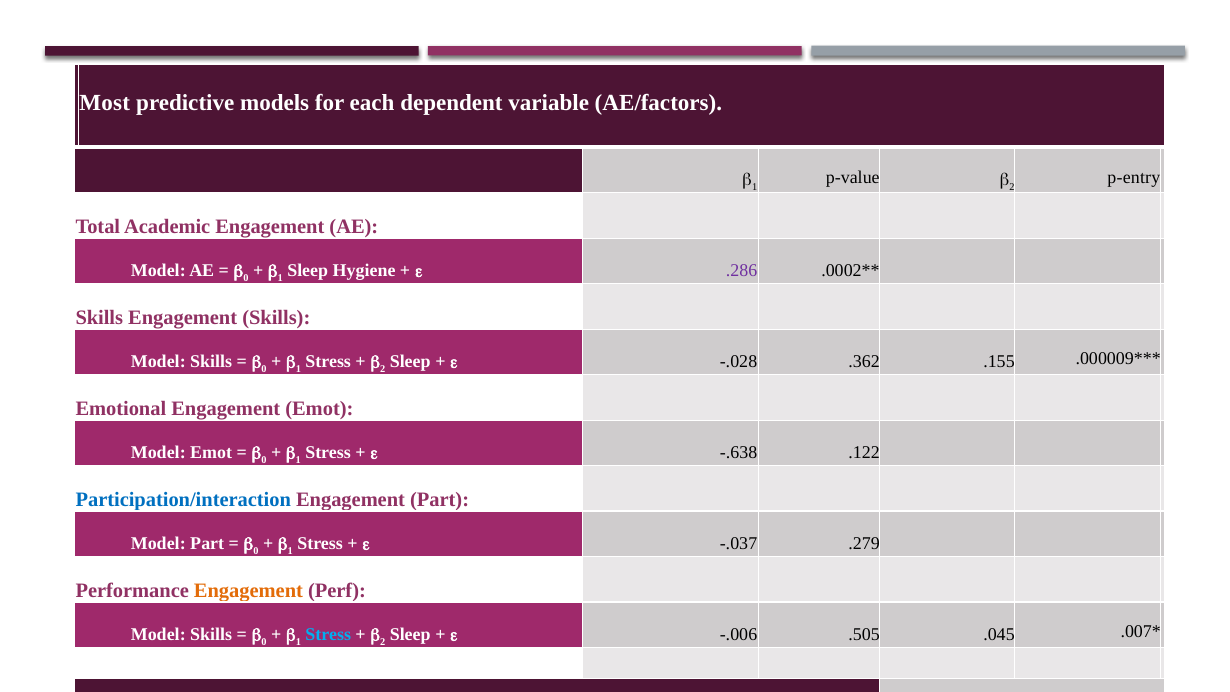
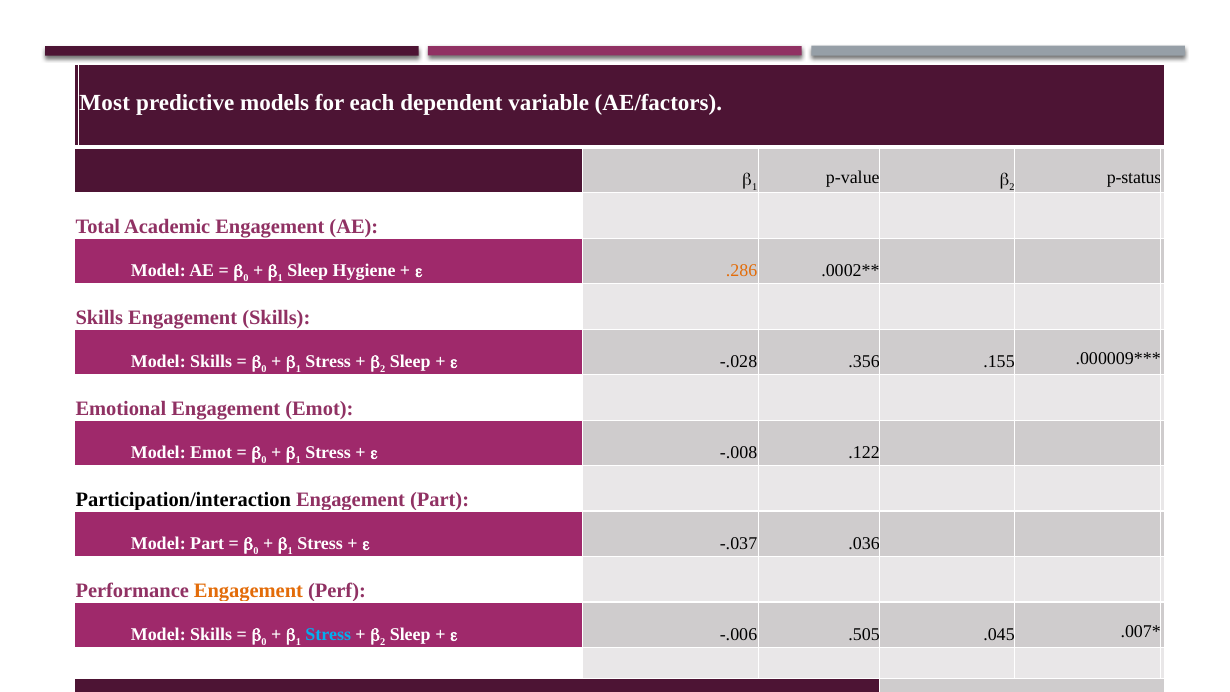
p-entry: p-entry -> p-status
.286 colour: purple -> orange
.362: .362 -> .356
-.638: -.638 -> -.008
Participation/interaction colour: blue -> black
.279: .279 -> .036
